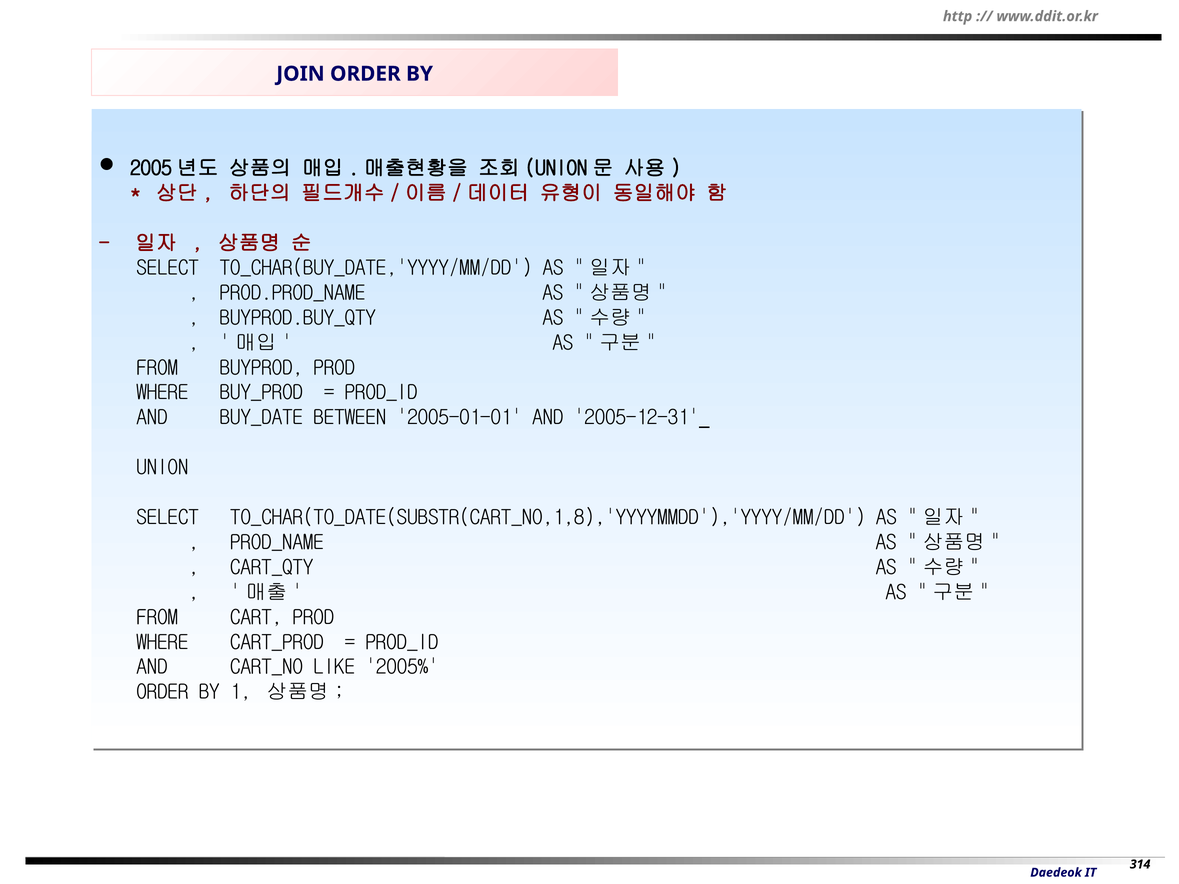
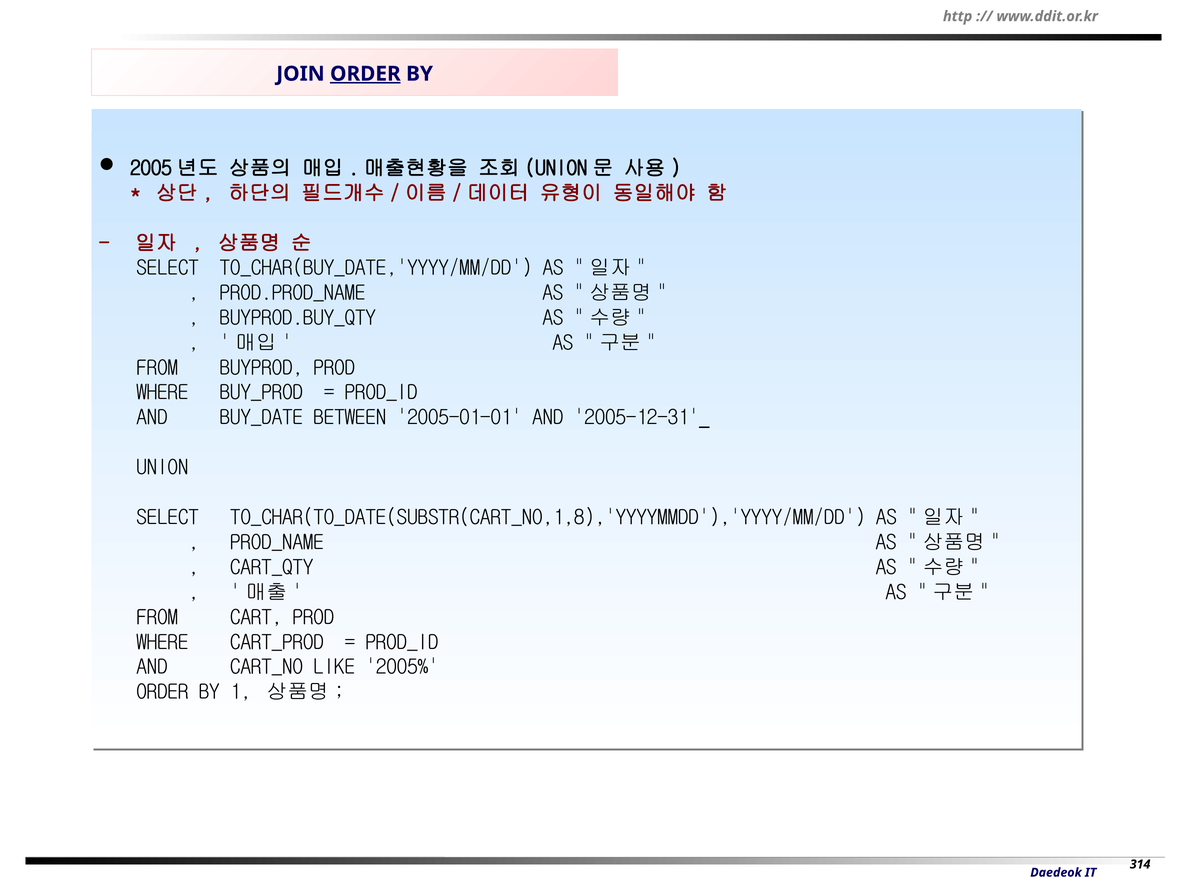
ORDER at (365, 74) underline: none -> present
